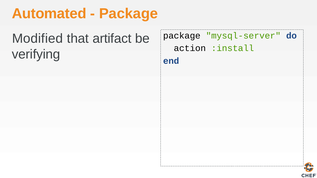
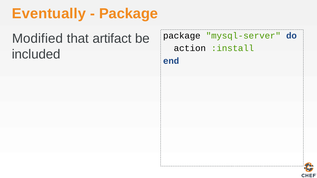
Automated: Automated -> Eventually
verifying: verifying -> included
